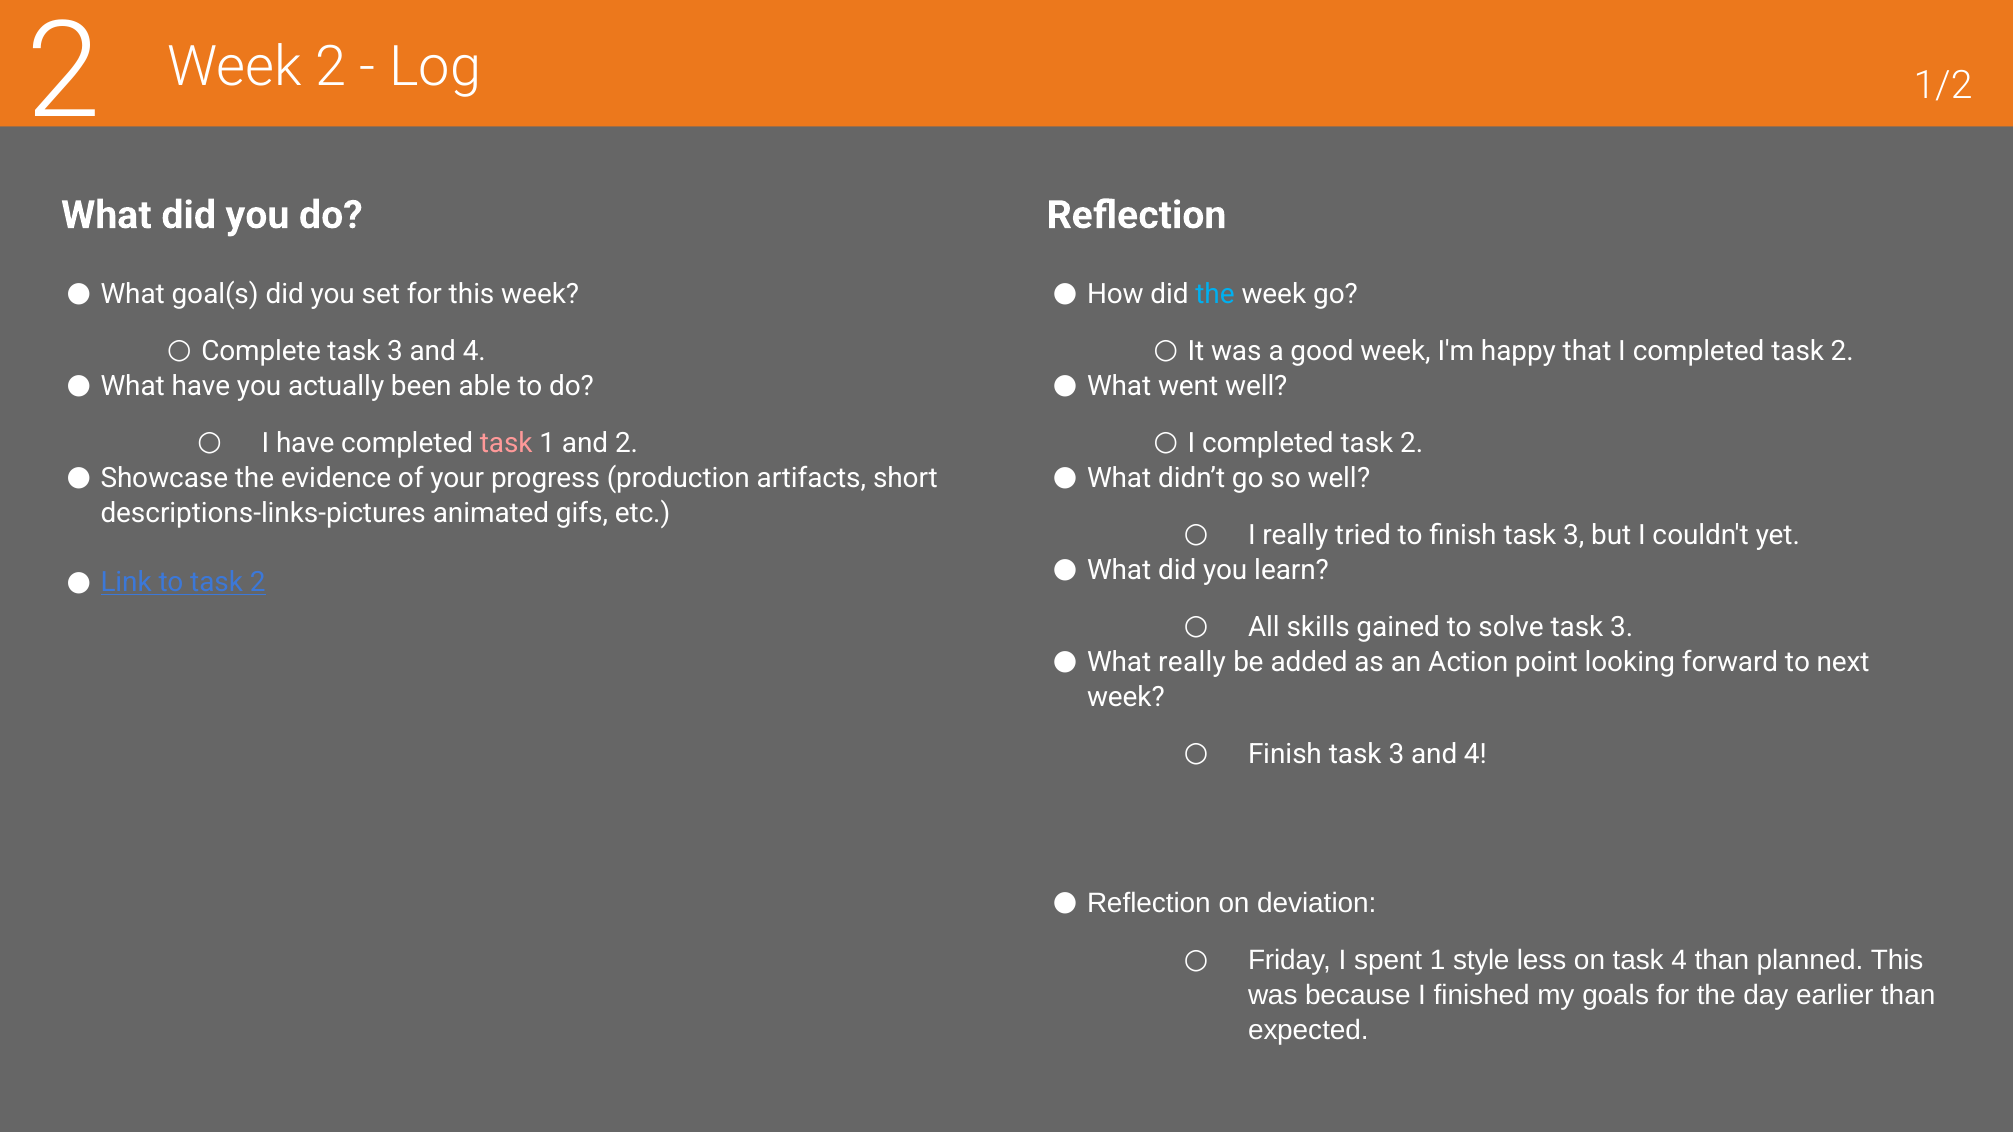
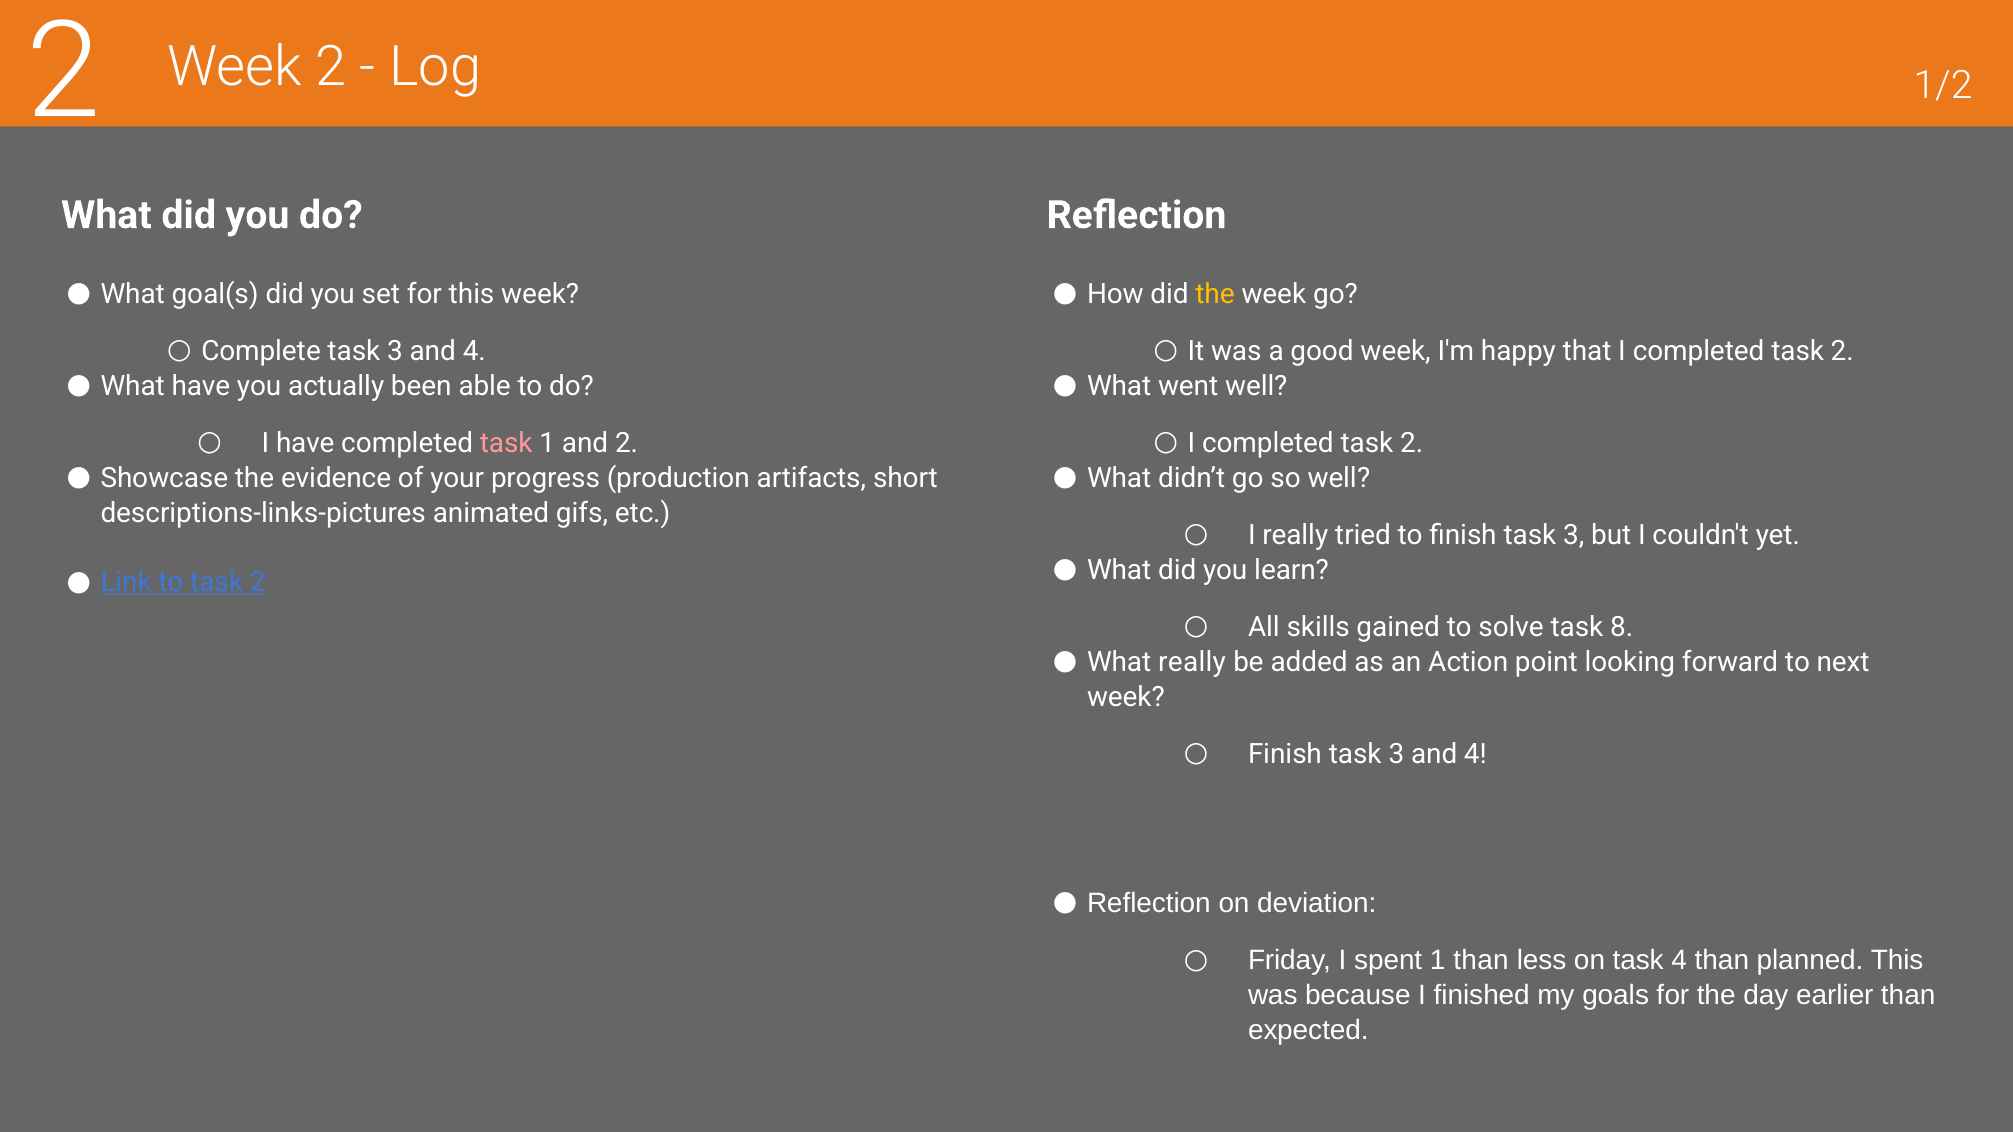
the at (1215, 294) colour: light blue -> yellow
solve task 3: 3 -> 8
1 style: style -> than
